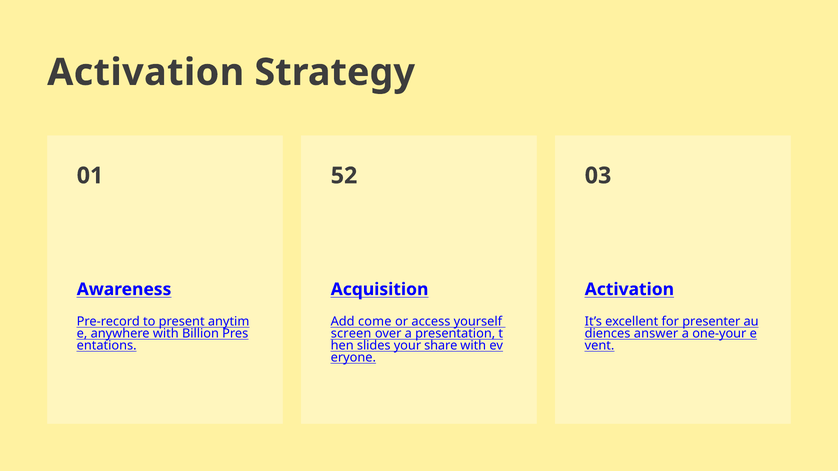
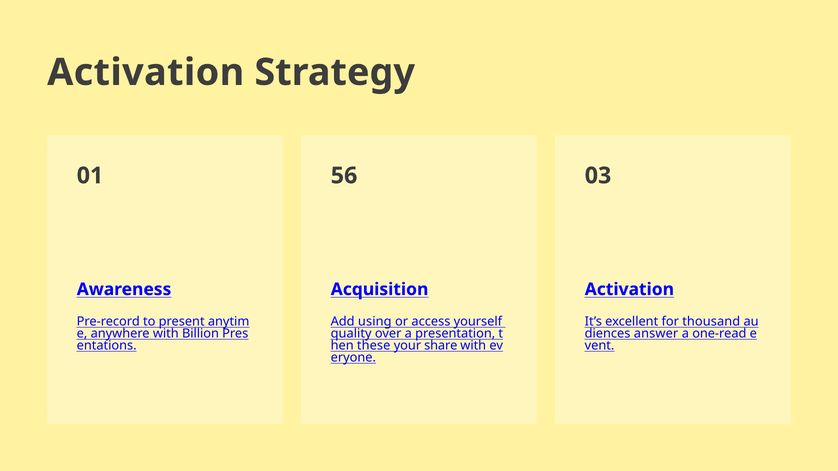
52: 52 -> 56
come: come -> using
presenter: presenter -> thousand
screen: screen -> quality
one-your: one-your -> one-read
slides: slides -> these
